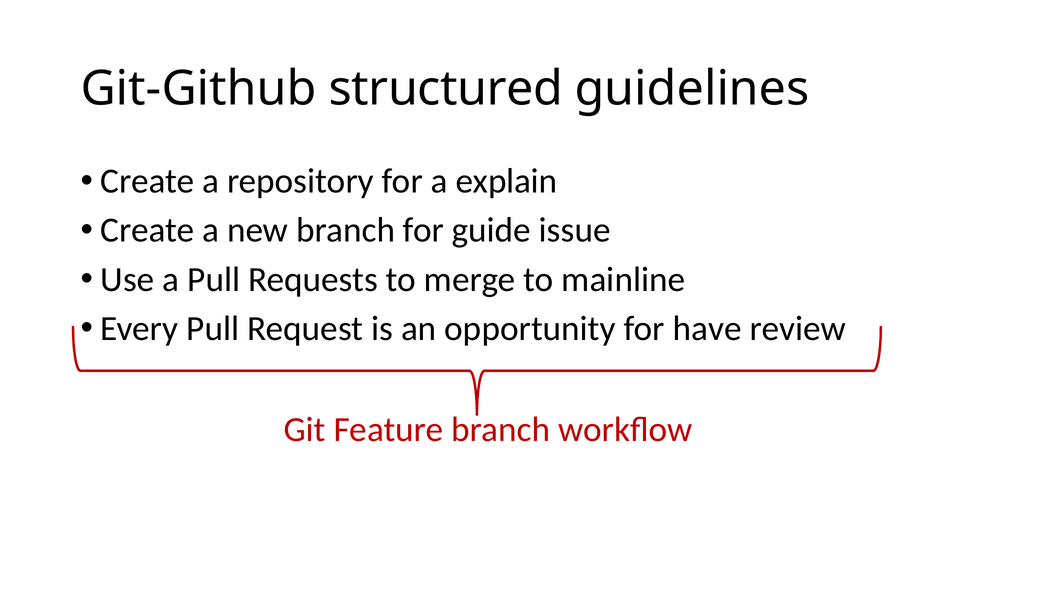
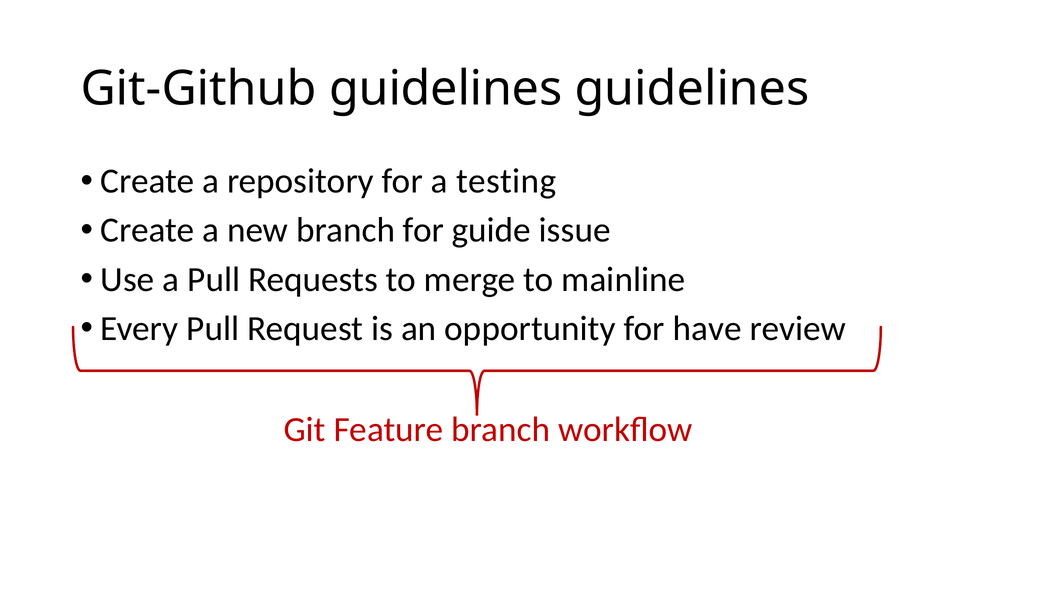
Git-Github structured: structured -> guidelines
explain: explain -> testing
